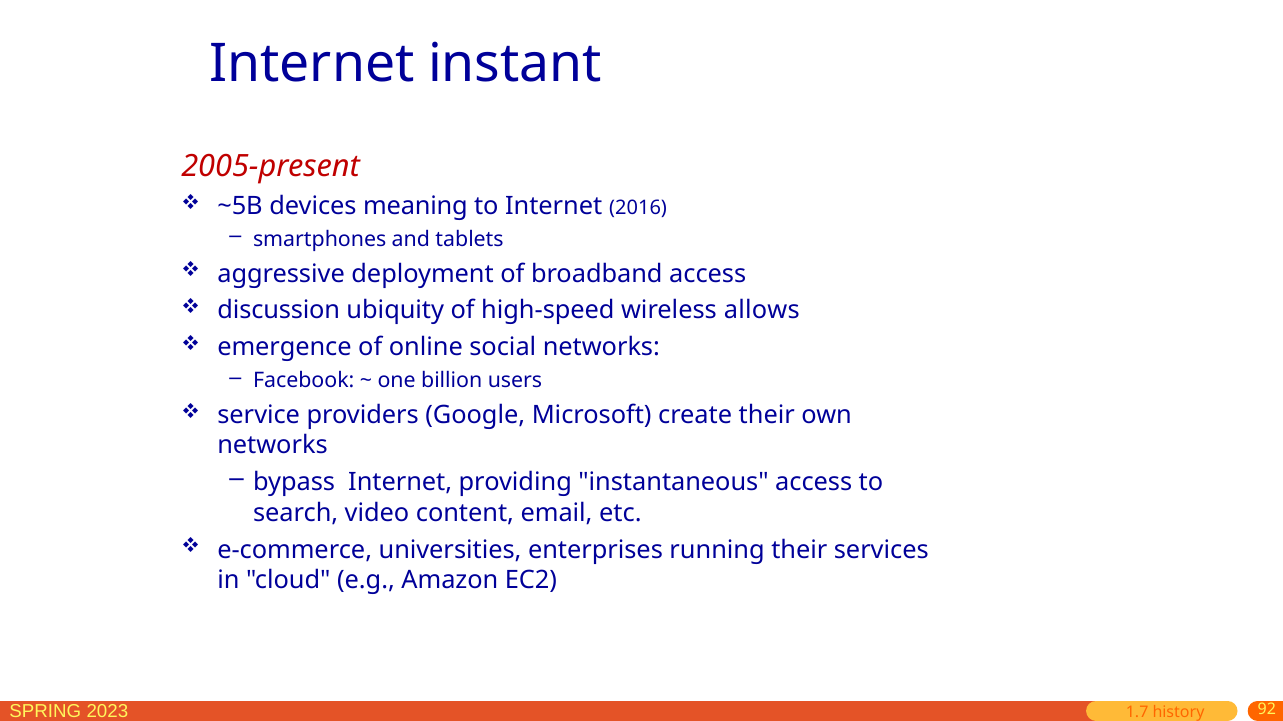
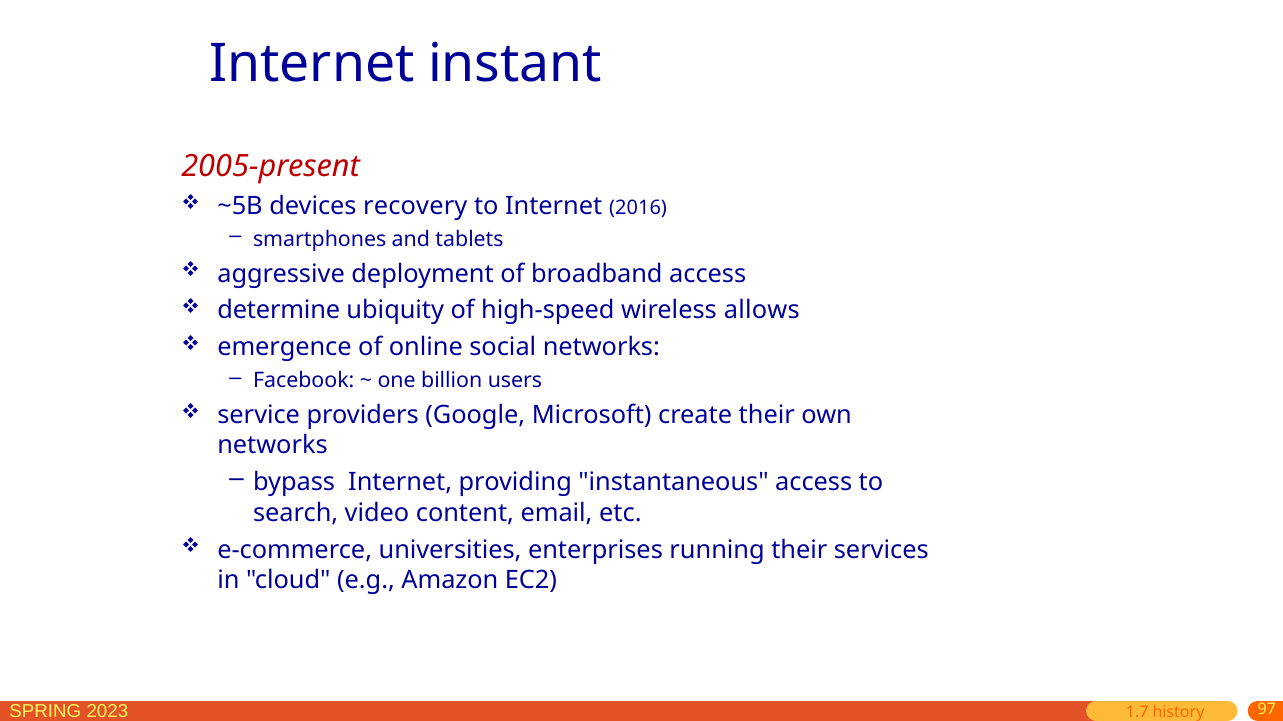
meaning: meaning -> recovery
discussion: discussion -> determine
92: 92 -> 97
